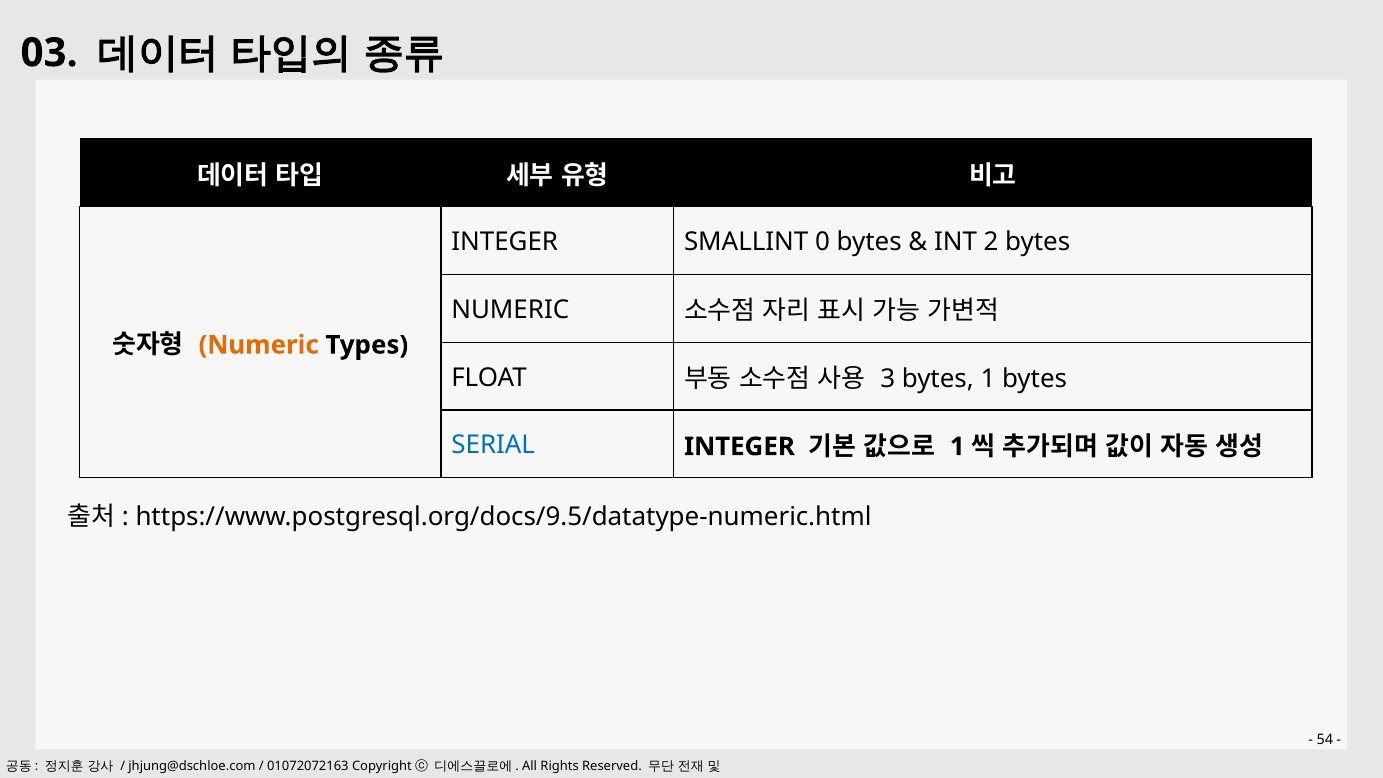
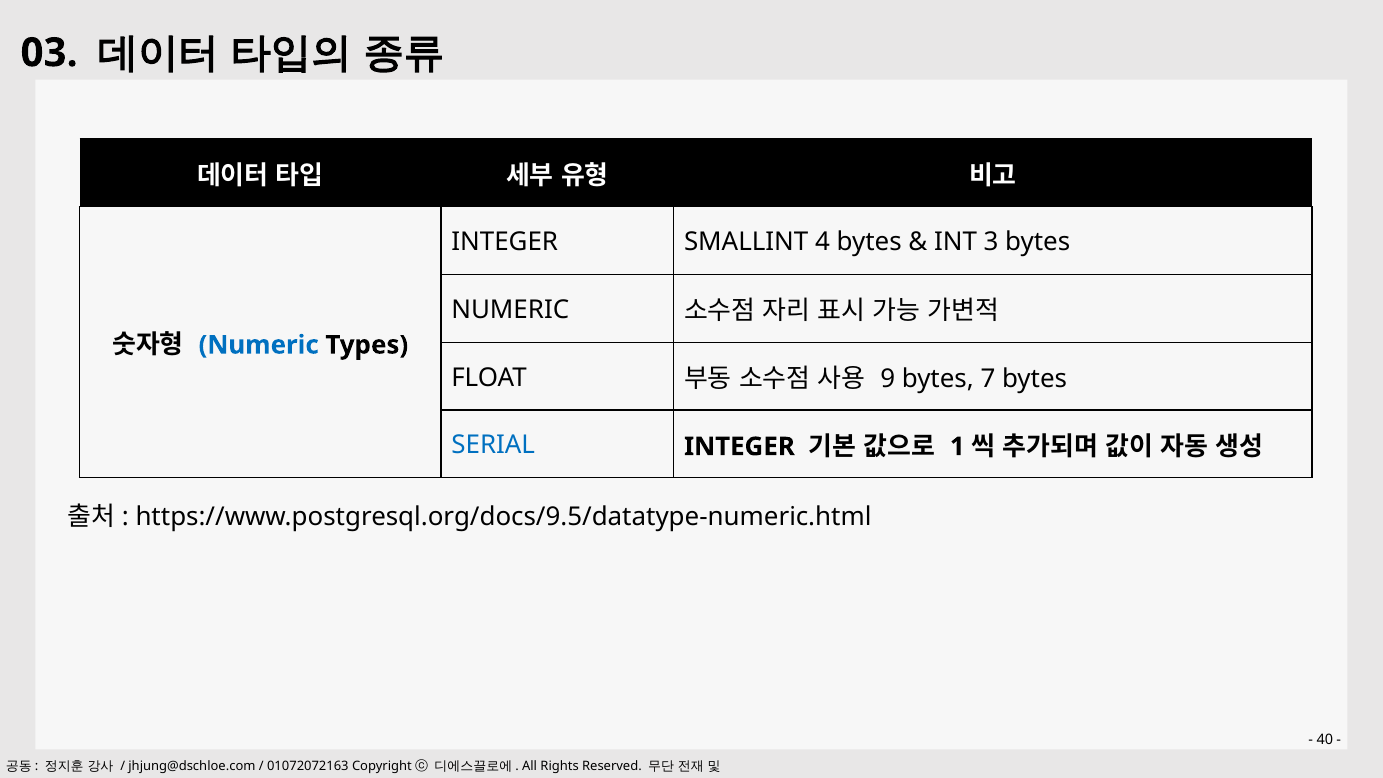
0: 0 -> 4
2: 2 -> 3
Numeric at (259, 345) colour: orange -> blue
3: 3 -> 9
bytes 1: 1 -> 7
54: 54 -> 40
